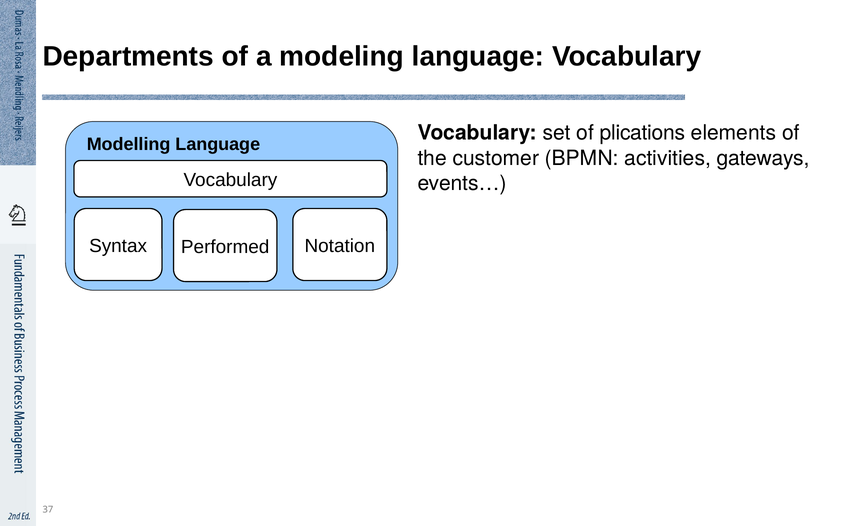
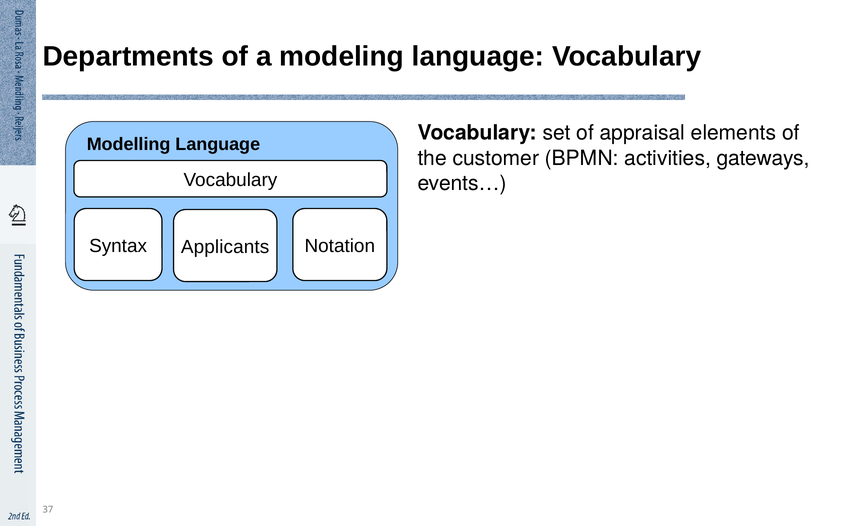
plications: plications -> appraisal
Performed: Performed -> Applicants
